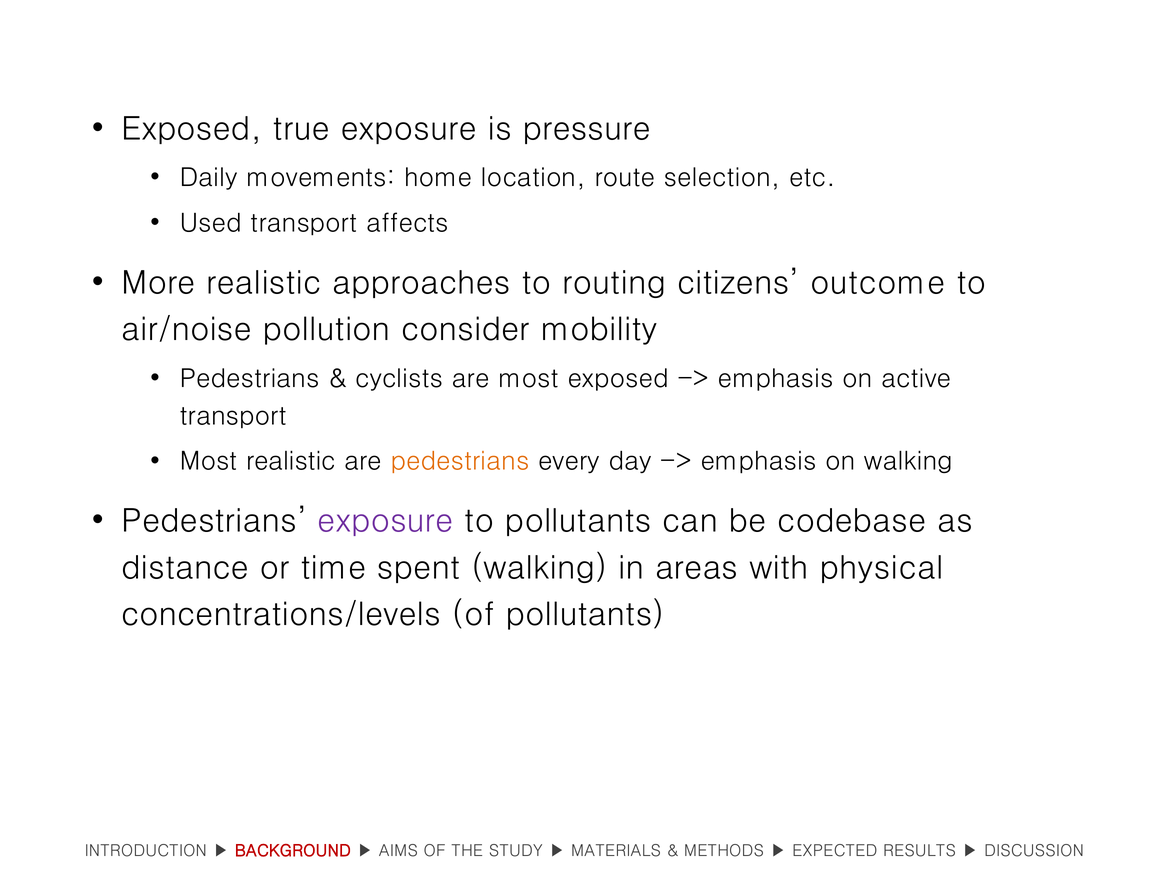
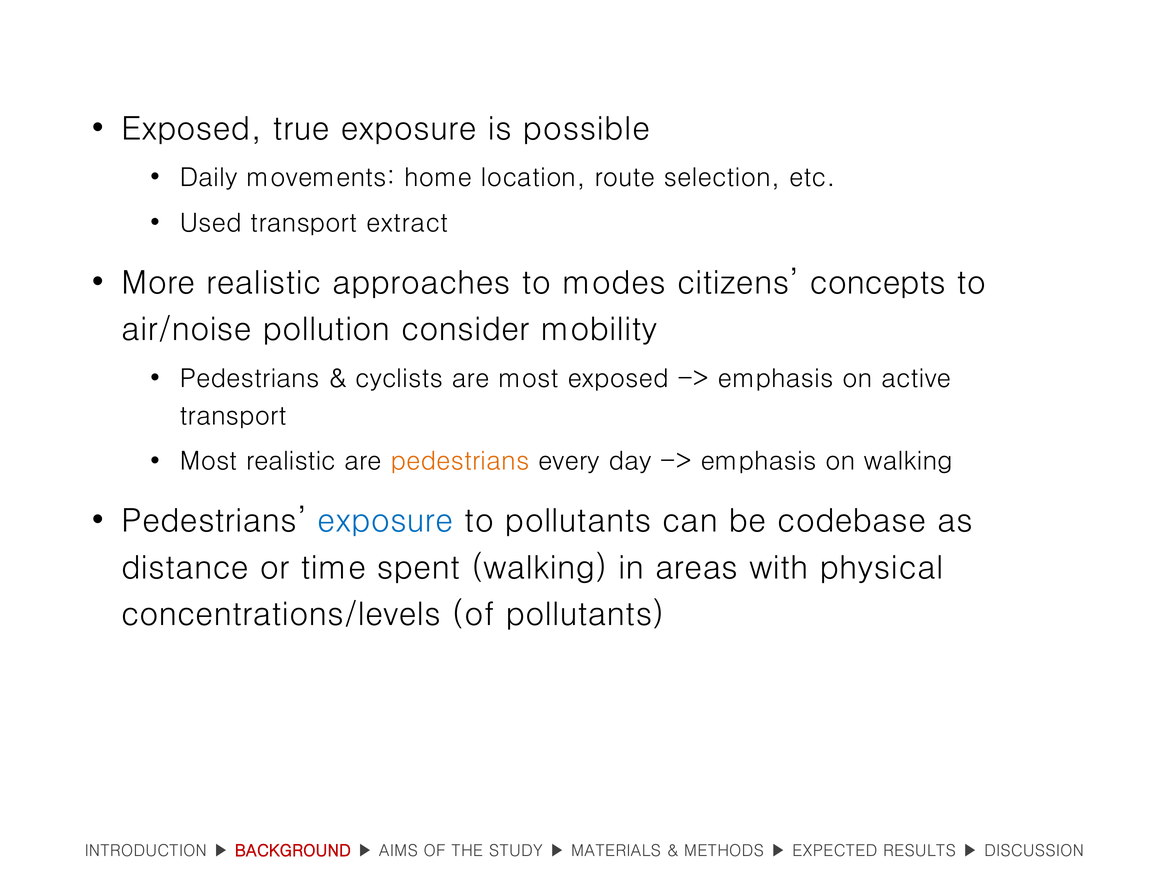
pressure: pressure -> possible
affects: affects -> extract
routing: routing -> modes
outcome: outcome -> concepts
exposure at (385, 521) colour: purple -> blue
